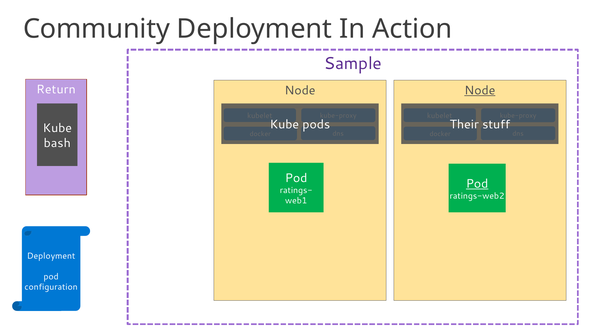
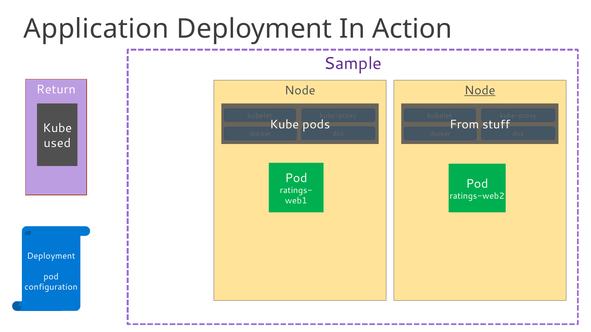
Community: Community -> Application
Their: Their -> From
bash: bash -> used
Pod at (477, 184) underline: present -> none
